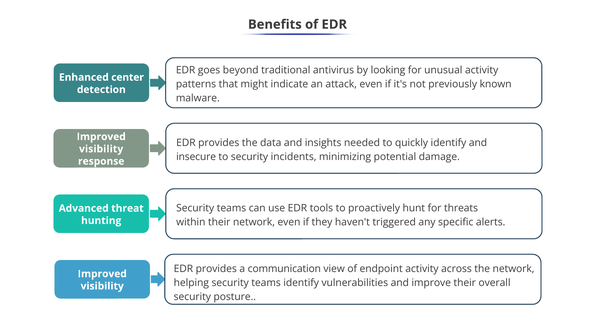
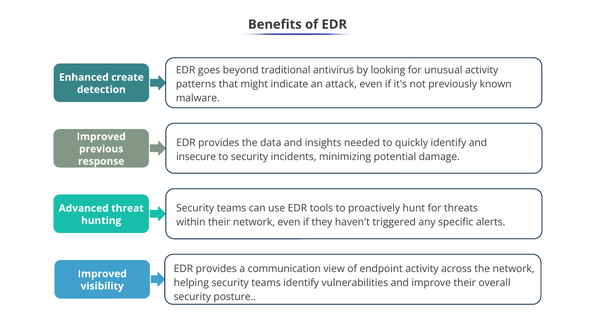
center: center -> create
visibility at (101, 149): visibility -> previous
